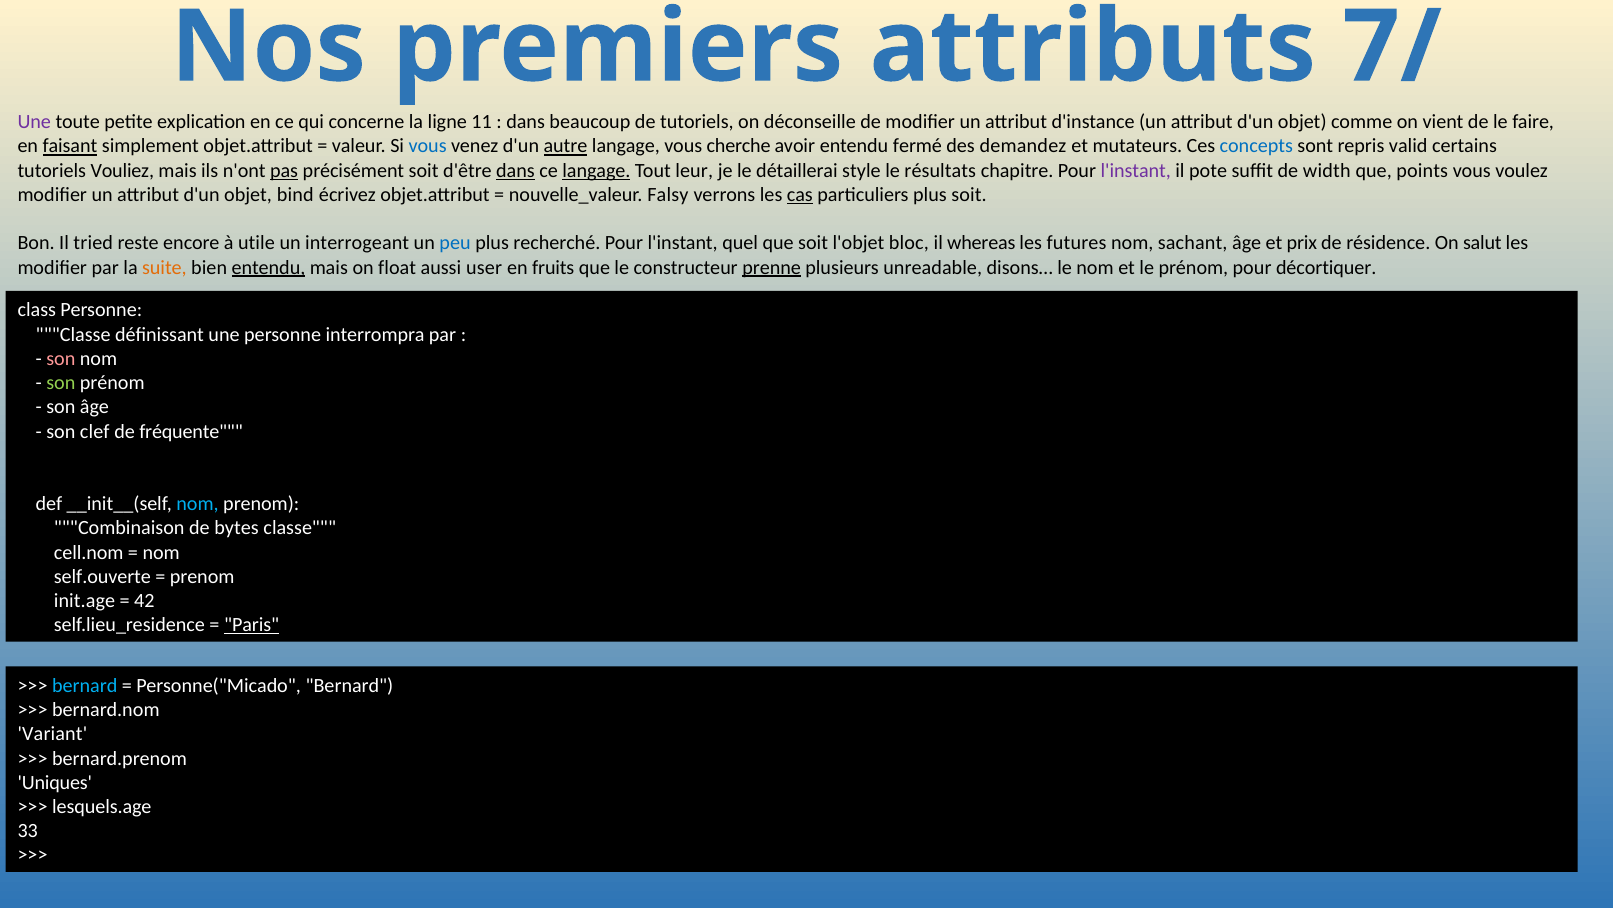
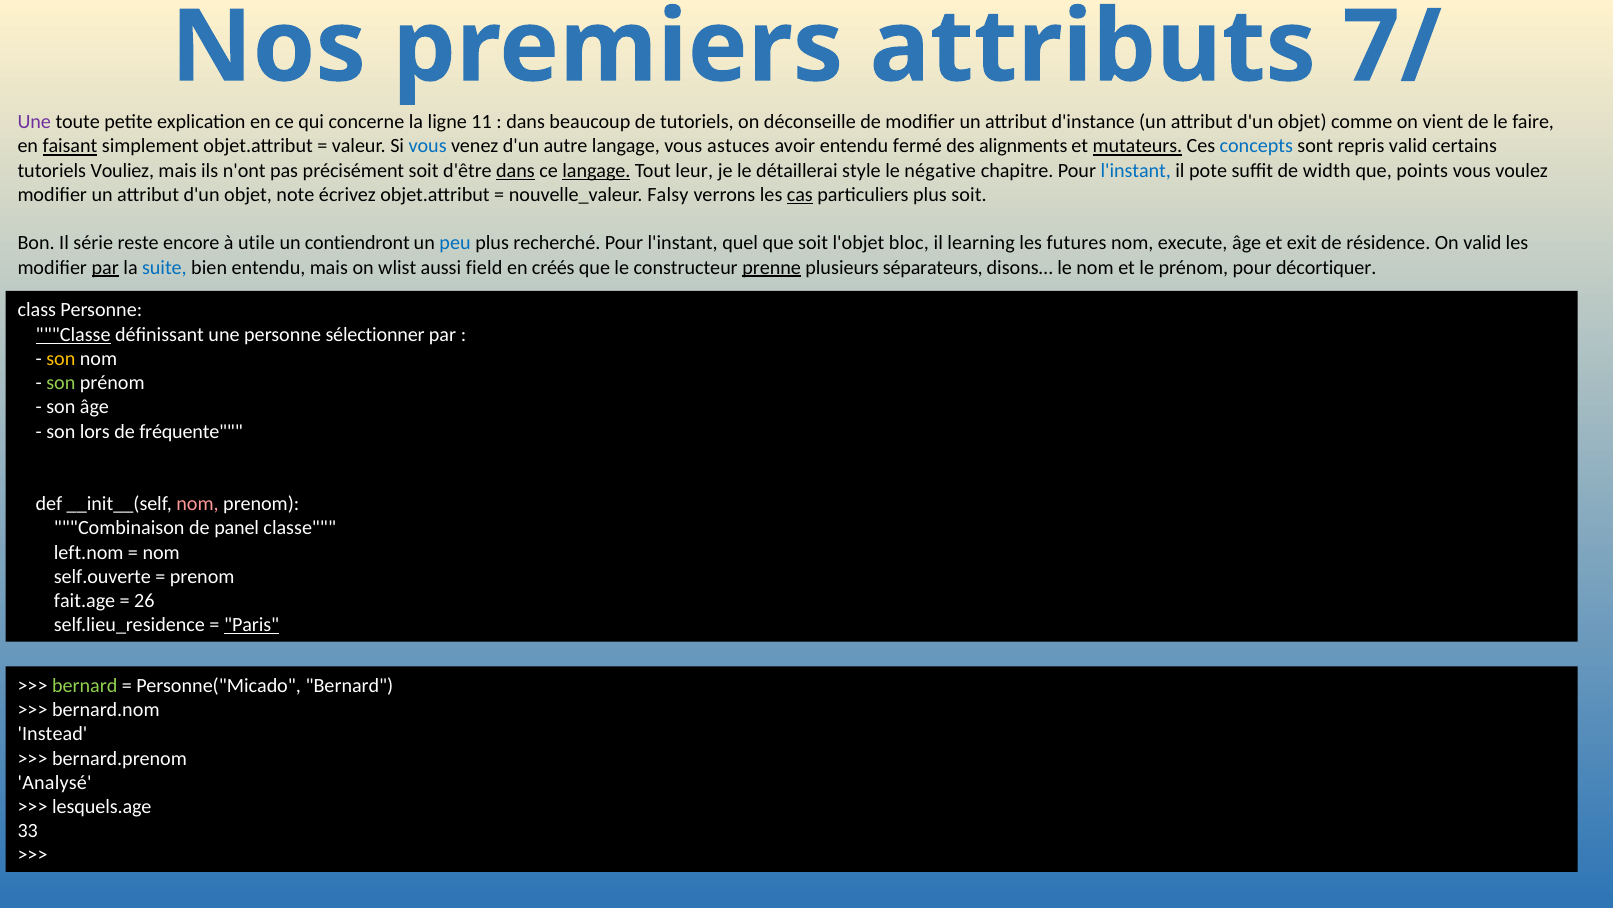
autre underline: present -> none
cherche: cherche -> astuces
demandez: demandez -> alignments
mutateurs underline: none -> present
pas underline: present -> none
résultats: résultats -> négative
l'instant at (1136, 170) colour: purple -> blue
bind: bind -> note
tried: tried -> série
interrogeant: interrogeant -> contiendront
whereas: whereas -> learning
sachant: sachant -> execute
prix: prix -> exit
On salut: salut -> valid
par at (105, 267) underline: none -> present
suite colour: orange -> blue
entendu at (268, 267) underline: present -> none
float: float -> wlist
user: user -> field
fruits: fruits -> créés
unreadable: unreadable -> séparateurs
Classe at (73, 334) underline: none -> present
interrompra: interrompra -> sélectionner
son at (61, 358) colour: pink -> yellow
clef: clef -> lors
nom at (197, 504) colour: light blue -> pink
bytes: bytes -> panel
cell.nom: cell.nom -> left.nom
init.age: init.age -> fait.age
42: 42 -> 26
bernard at (85, 685) colour: light blue -> light green
Variant: Variant -> Instead
Uniques: Uniques -> Analysé
